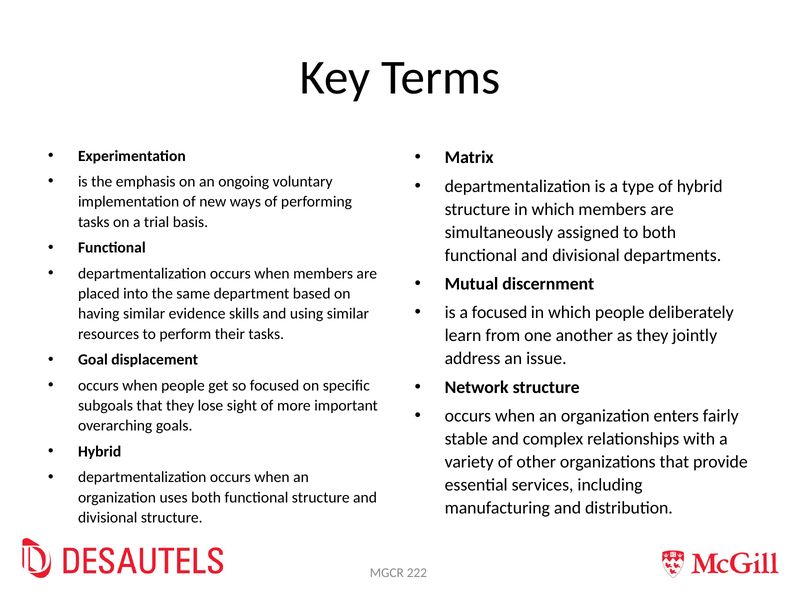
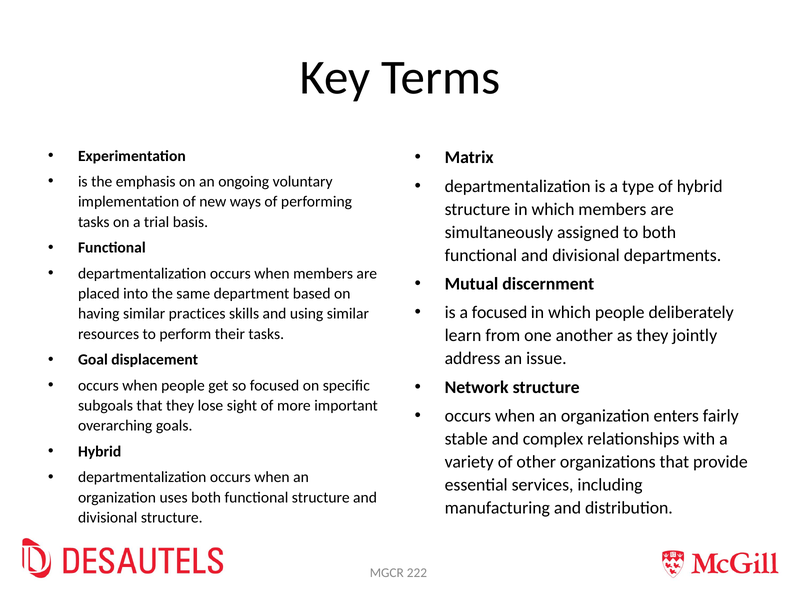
evidence: evidence -> practices
